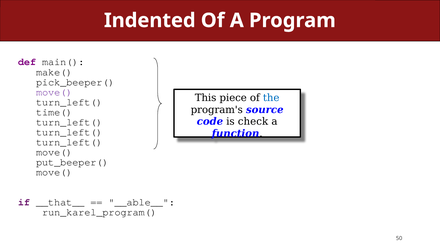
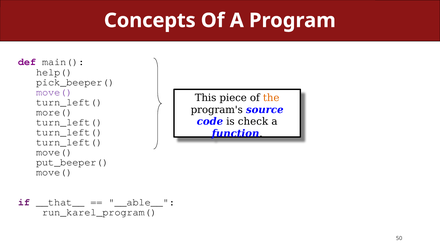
Indented: Indented -> Concepts
make(: make( -> help(
the colour: blue -> orange
time(: time( -> more(
